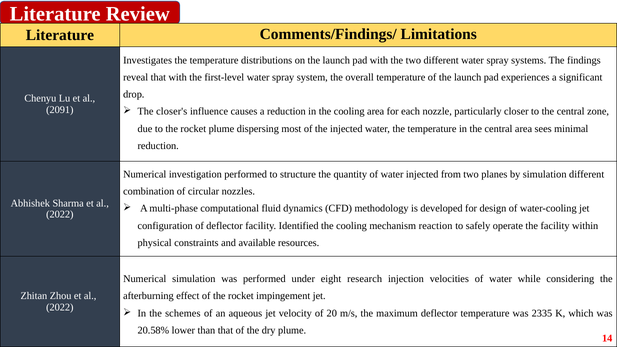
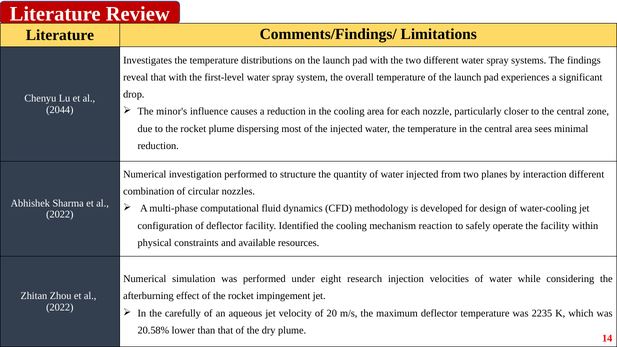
2091: 2091 -> 2044
closer's: closer's -> minor's
by simulation: simulation -> interaction
schemes: schemes -> carefully
2335: 2335 -> 2235
